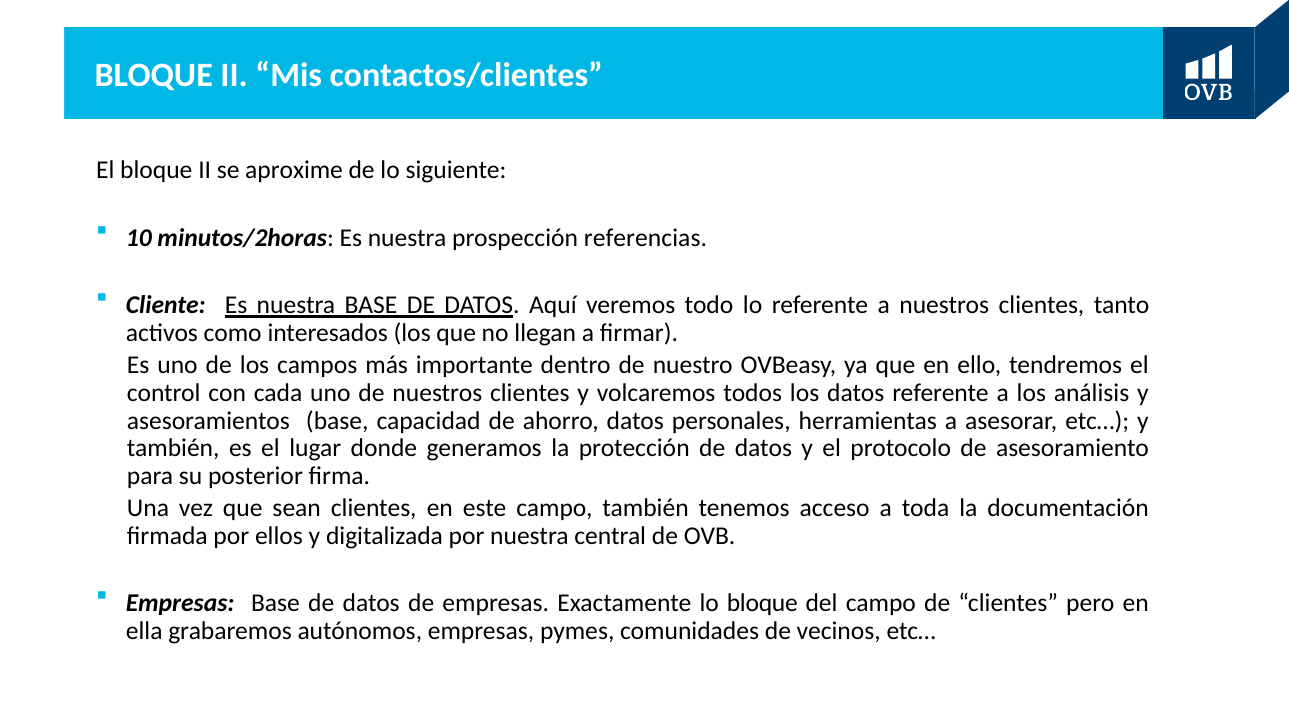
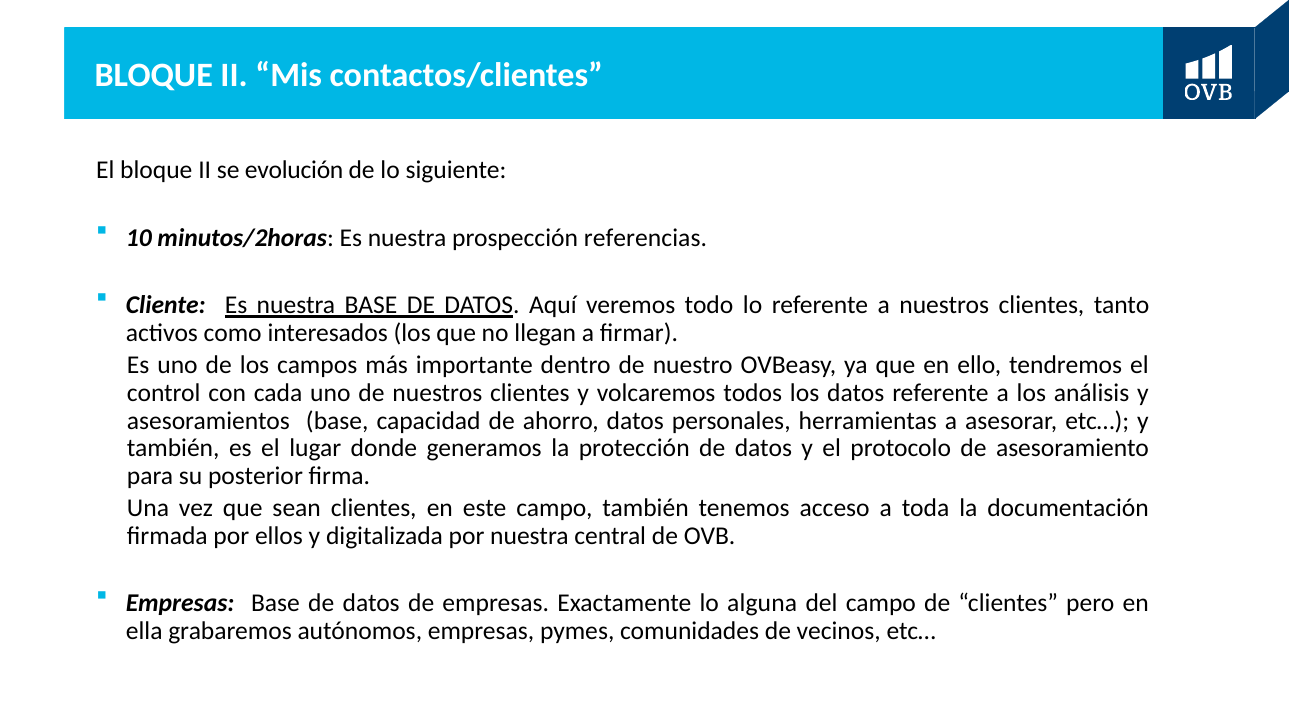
aproxime: aproxime -> evolución
lo bloque: bloque -> alguna
